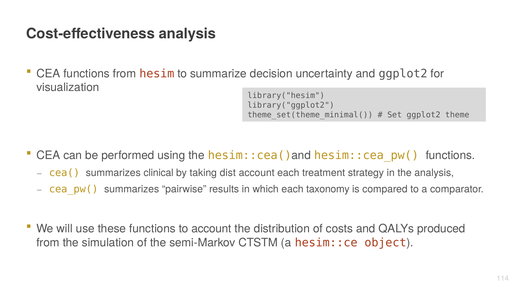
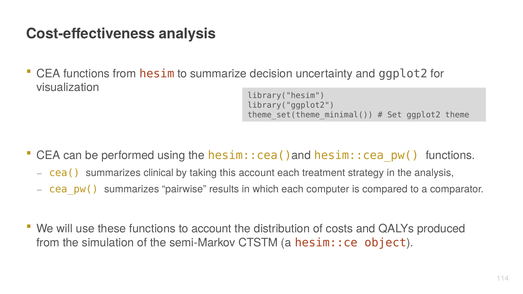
dist: dist -> this
taxonomy: taxonomy -> computer
